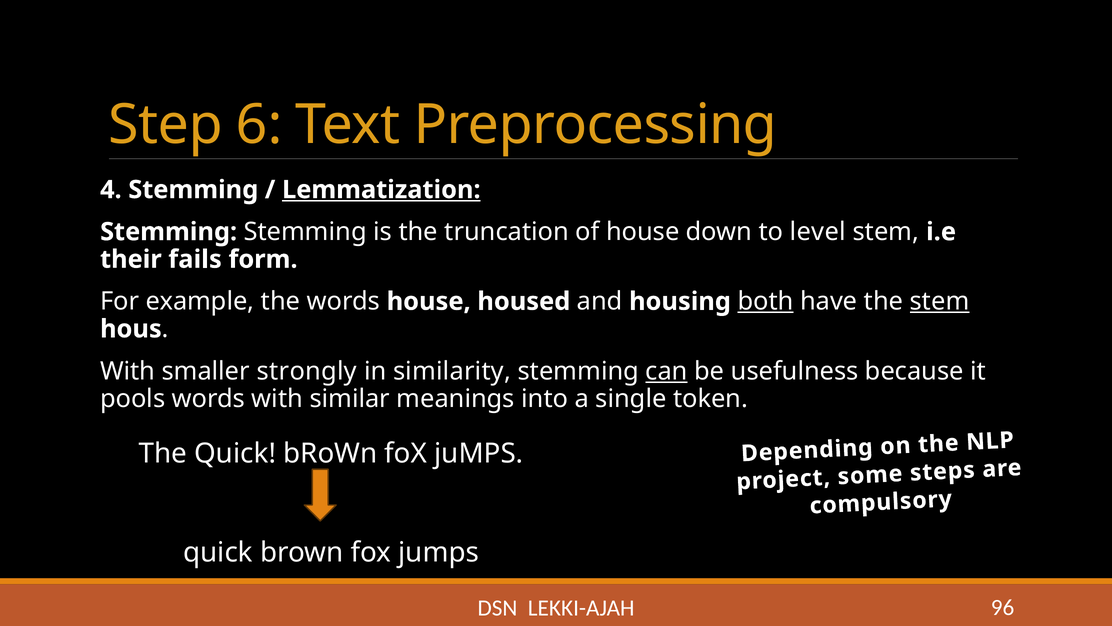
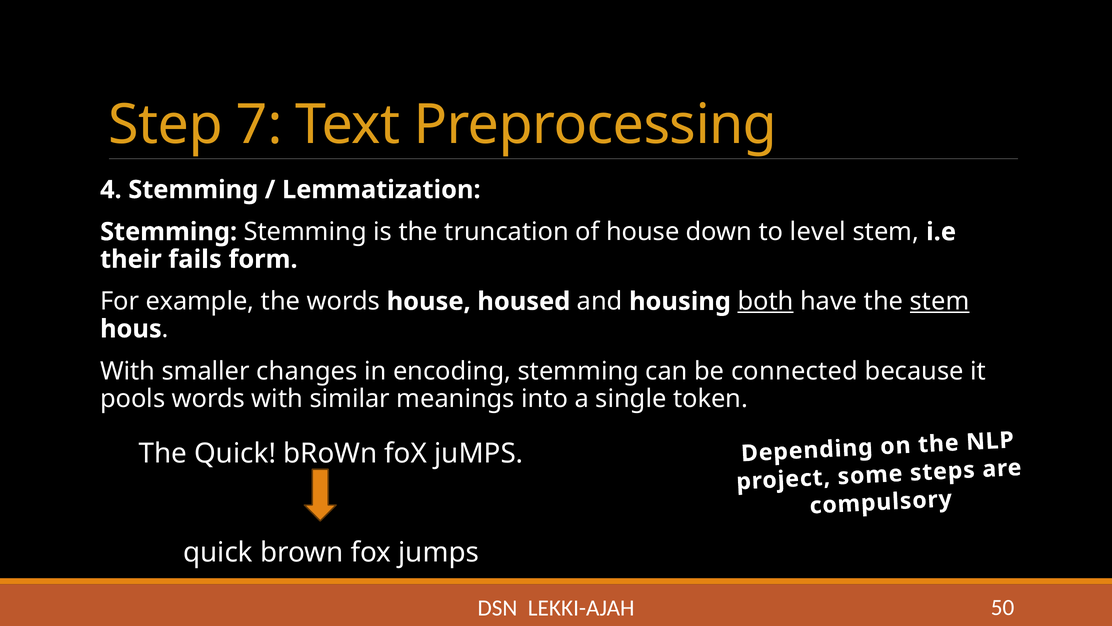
6: 6 -> 7
Lemmatization underline: present -> none
strongly: strongly -> changes
similarity: similarity -> encoding
can underline: present -> none
usefulness: usefulness -> connected
96: 96 -> 50
